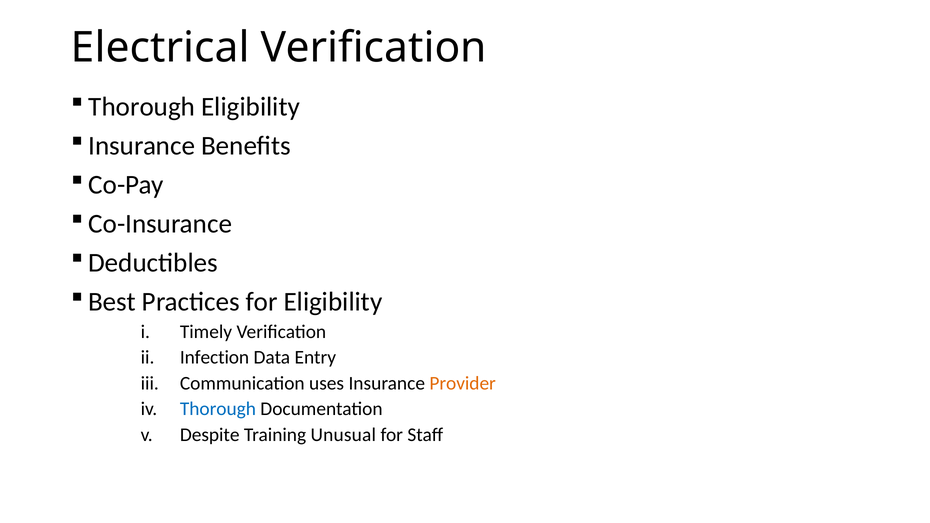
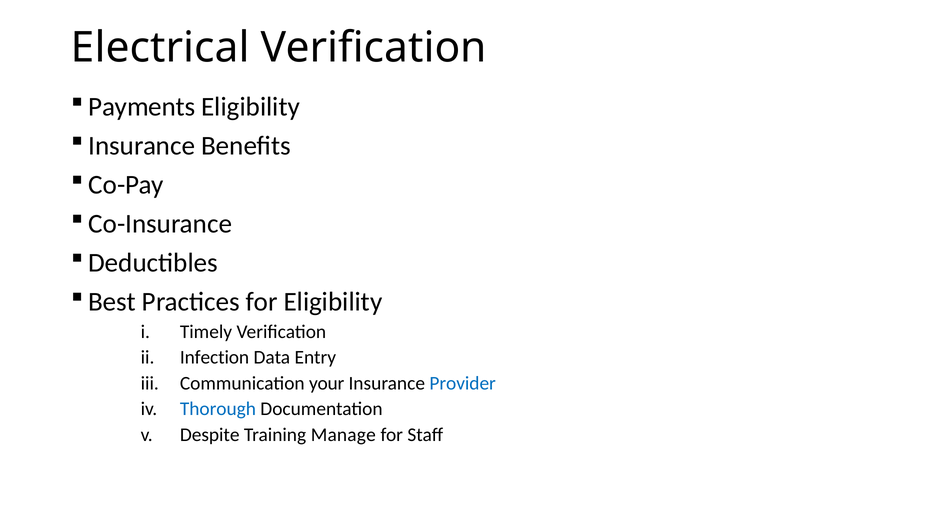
Thorough at (142, 107): Thorough -> Payments
uses: uses -> your
Provider colour: orange -> blue
Unusual: Unusual -> Manage
